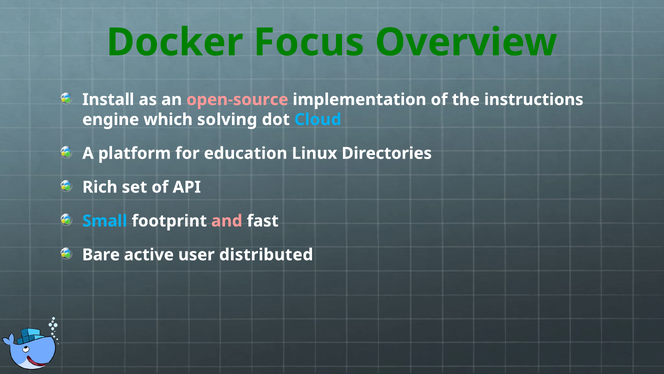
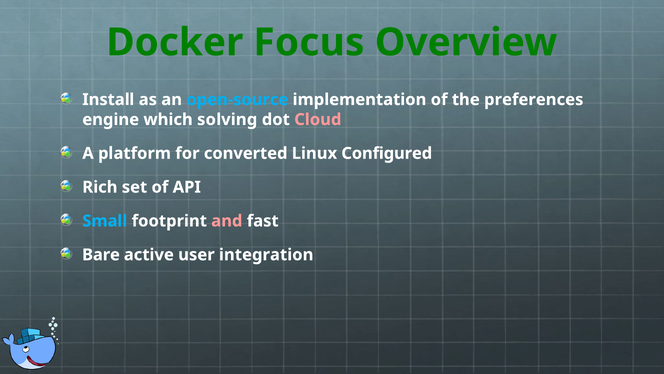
open-source colour: pink -> light blue
instructions: instructions -> preferences
Cloud colour: light blue -> pink
education: education -> converted
Directories: Directories -> Configured
distributed: distributed -> integration
